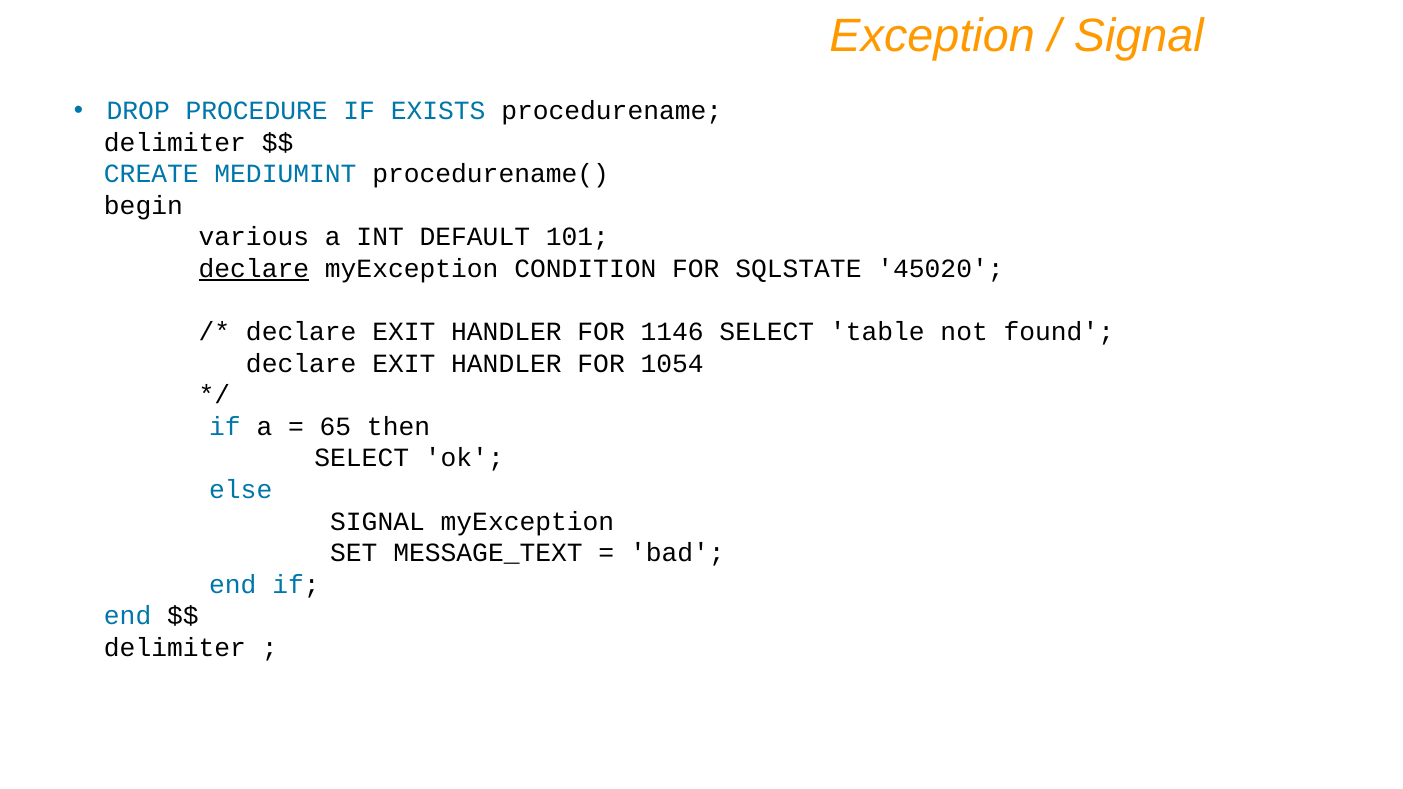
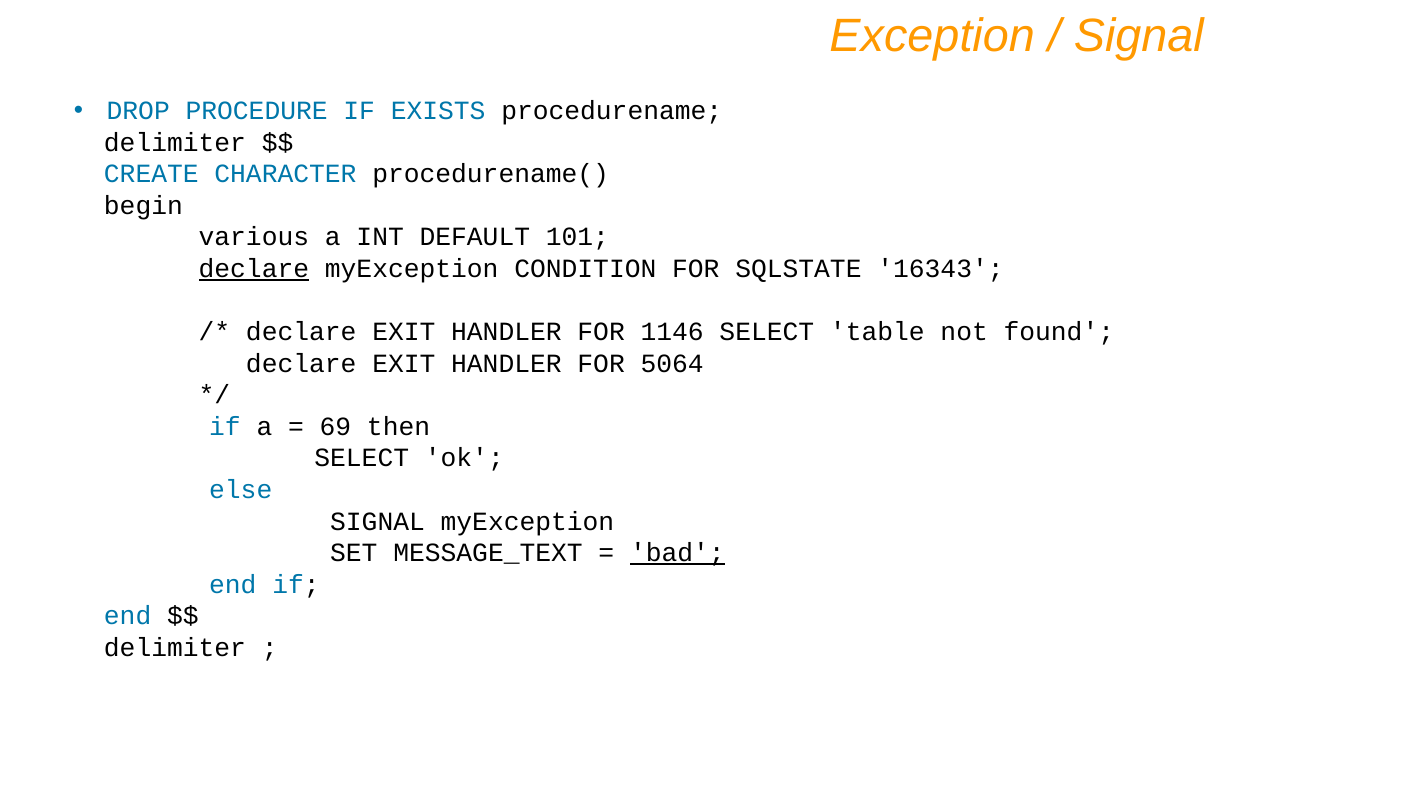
MEDIUMINT: MEDIUMINT -> CHARACTER
45020: 45020 -> 16343
1054: 1054 -> 5064
65: 65 -> 69
bad underline: none -> present
